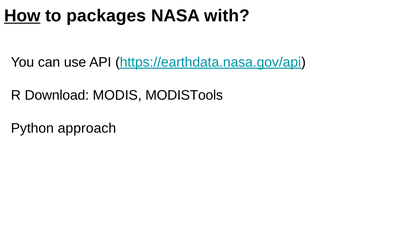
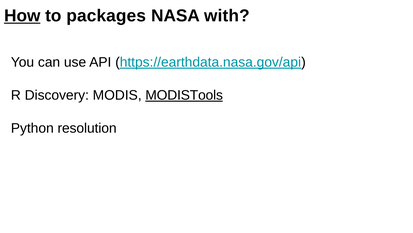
Download: Download -> Discovery
MODISTools underline: none -> present
approach: approach -> resolution
